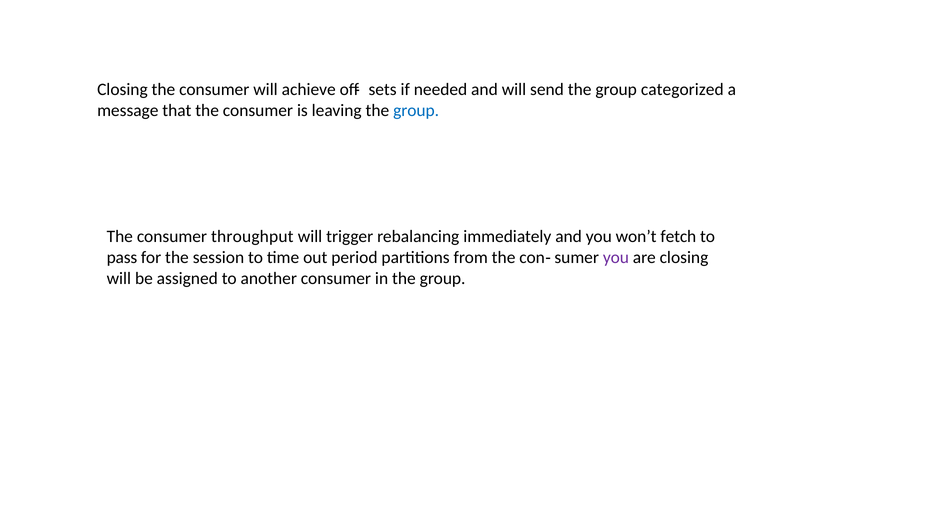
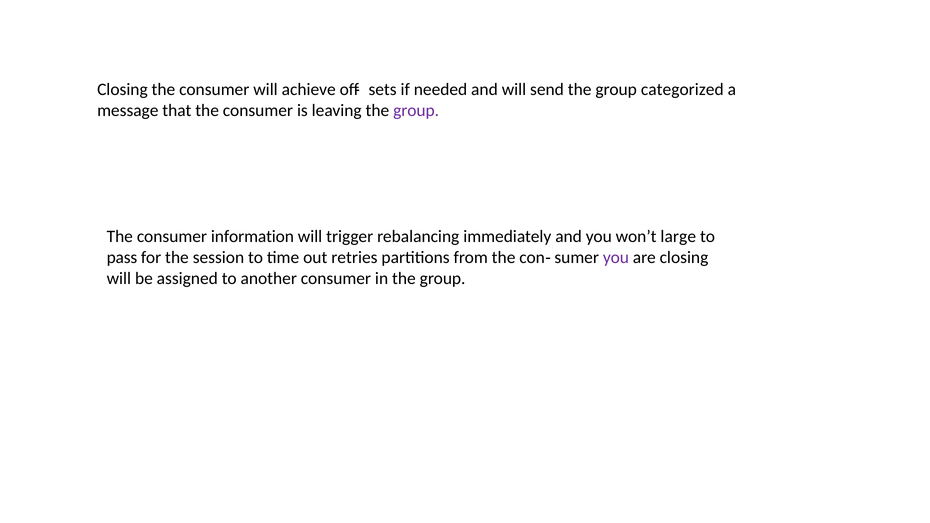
group at (416, 111) colour: blue -> purple
throughput: throughput -> information
fetch: fetch -> large
period: period -> retries
